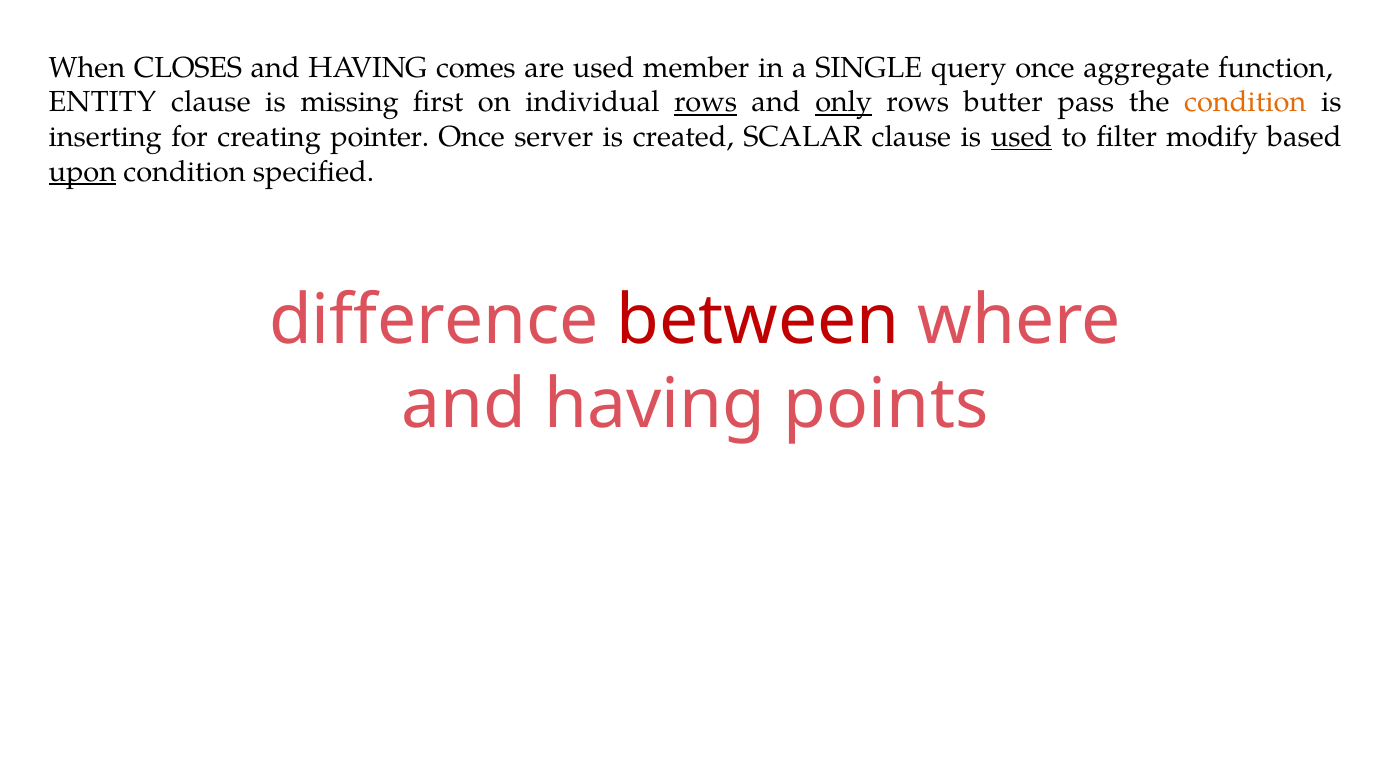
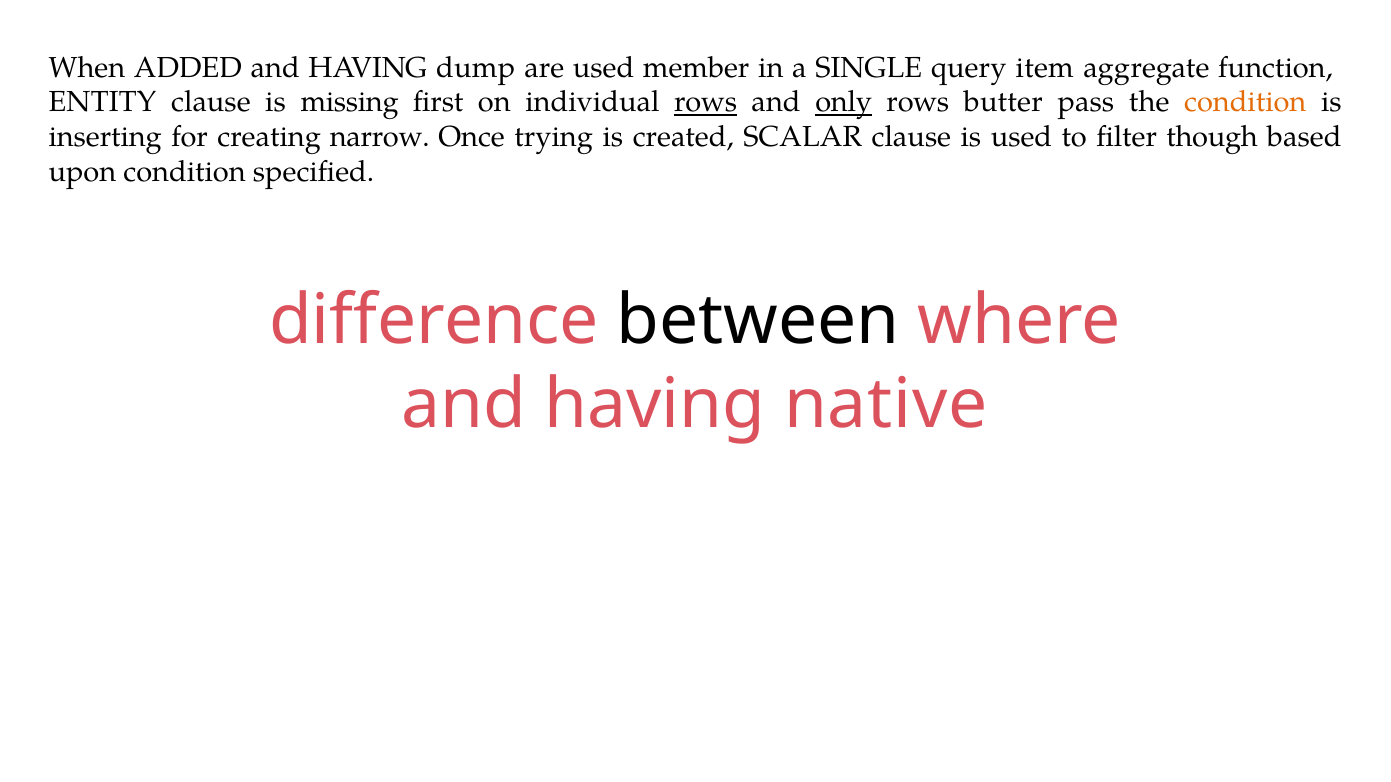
CLOSES: CLOSES -> ADDED
comes: comes -> dump
query once: once -> item
pointer: pointer -> narrow
server: server -> trying
used at (1021, 137) underline: present -> none
modify: modify -> though
upon underline: present -> none
between colour: red -> black
points: points -> native
